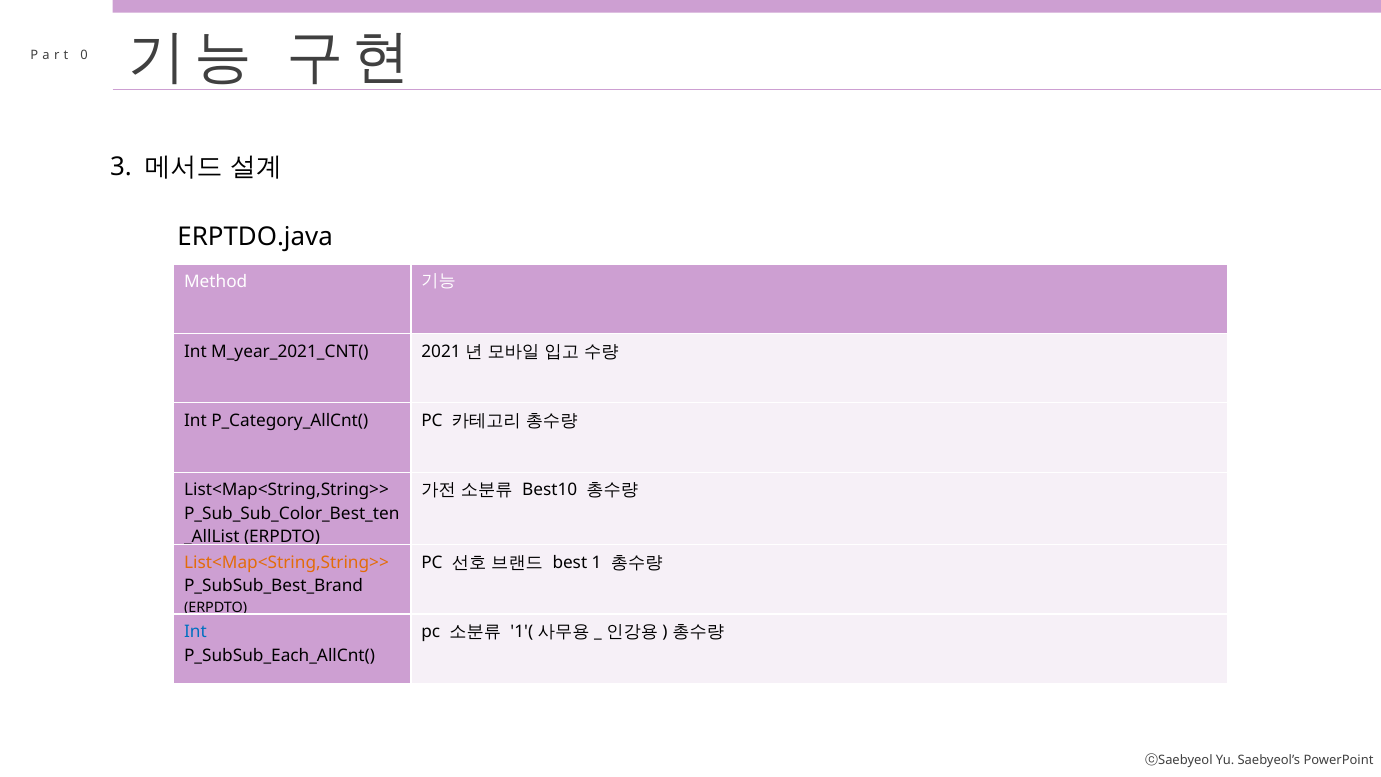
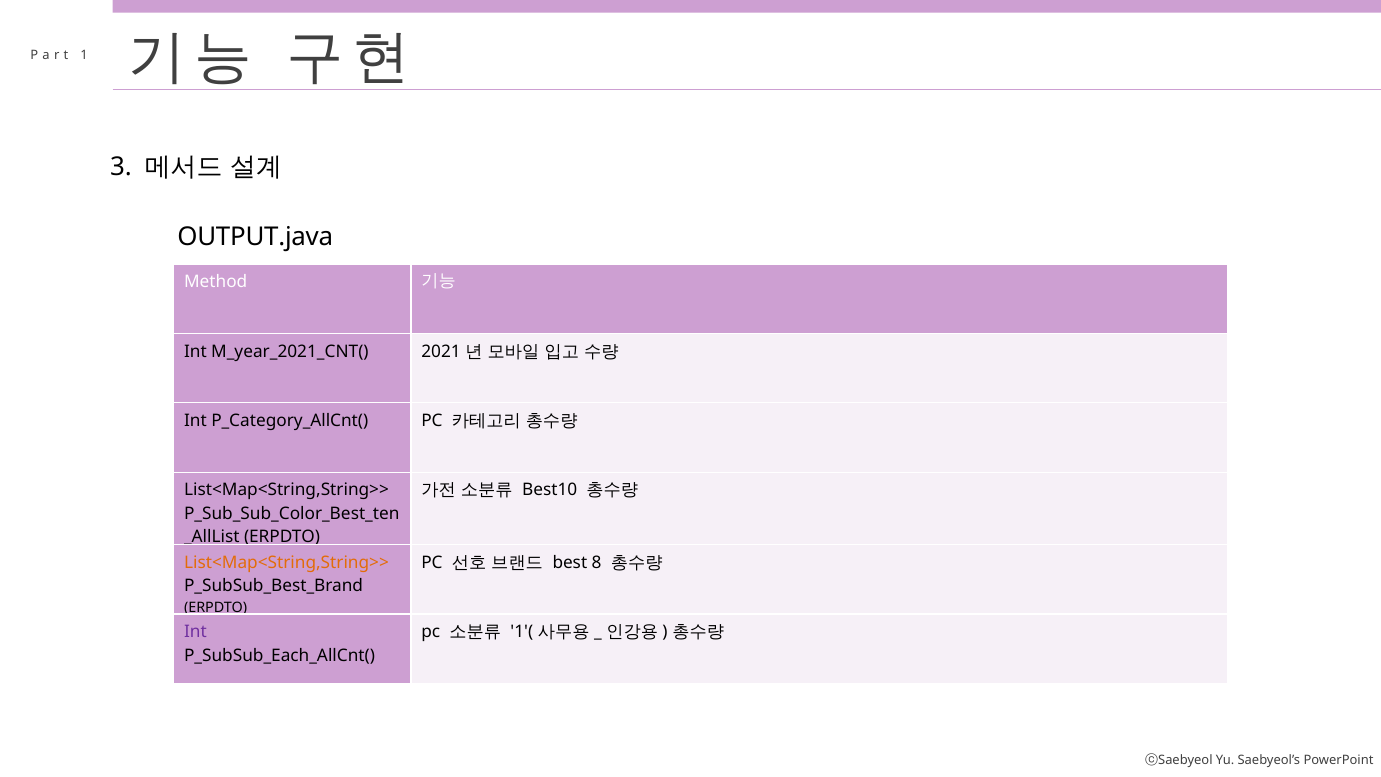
0: 0 -> 1
ERPTDO.java: ERPTDO.java -> OUTPUT.java
1: 1 -> 8
Int at (195, 632) colour: blue -> purple
